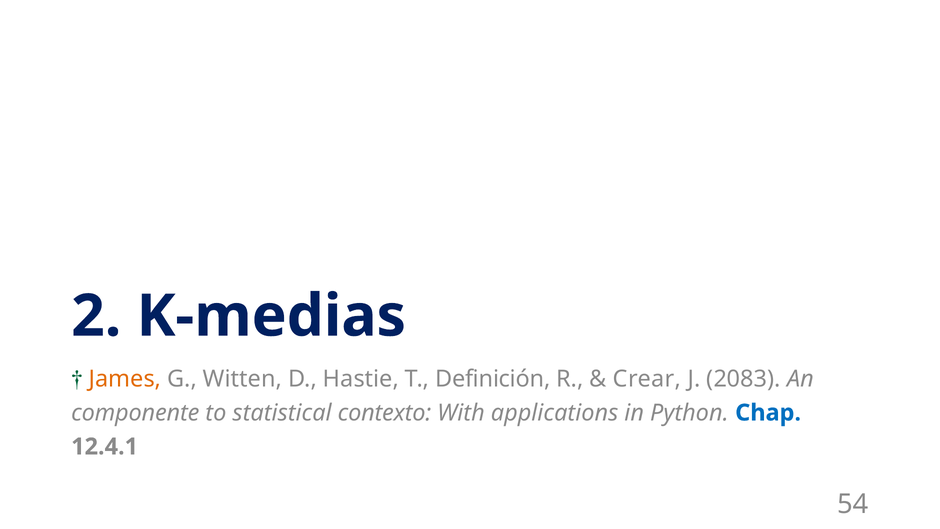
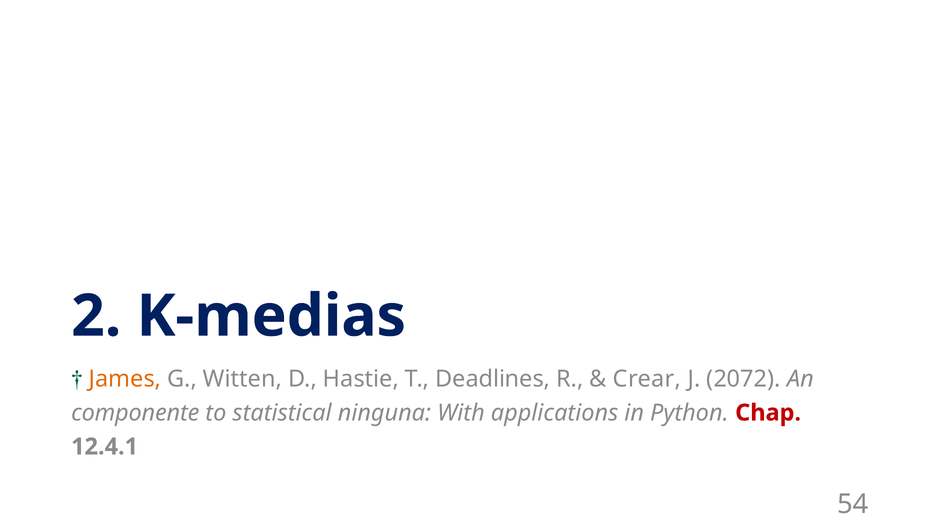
Definición: Definición -> Deadlines
2083: 2083 -> 2072
contexto: contexto -> ninguna
Chap colour: blue -> red
